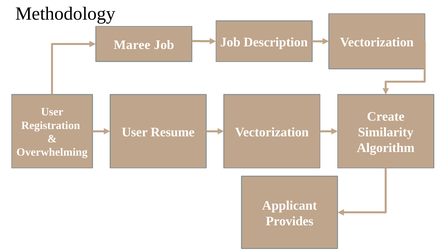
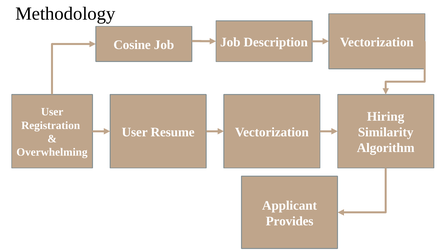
Maree: Maree -> Cosine
Create: Create -> Hiring
